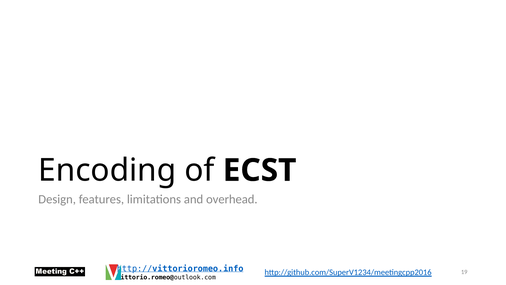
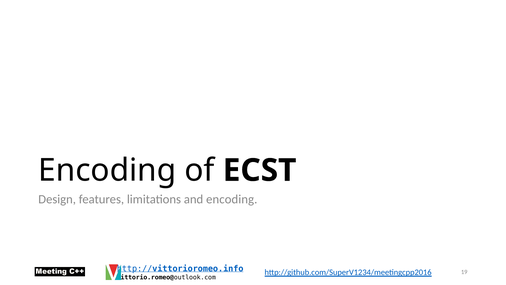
and overhead: overhead -> encoding
